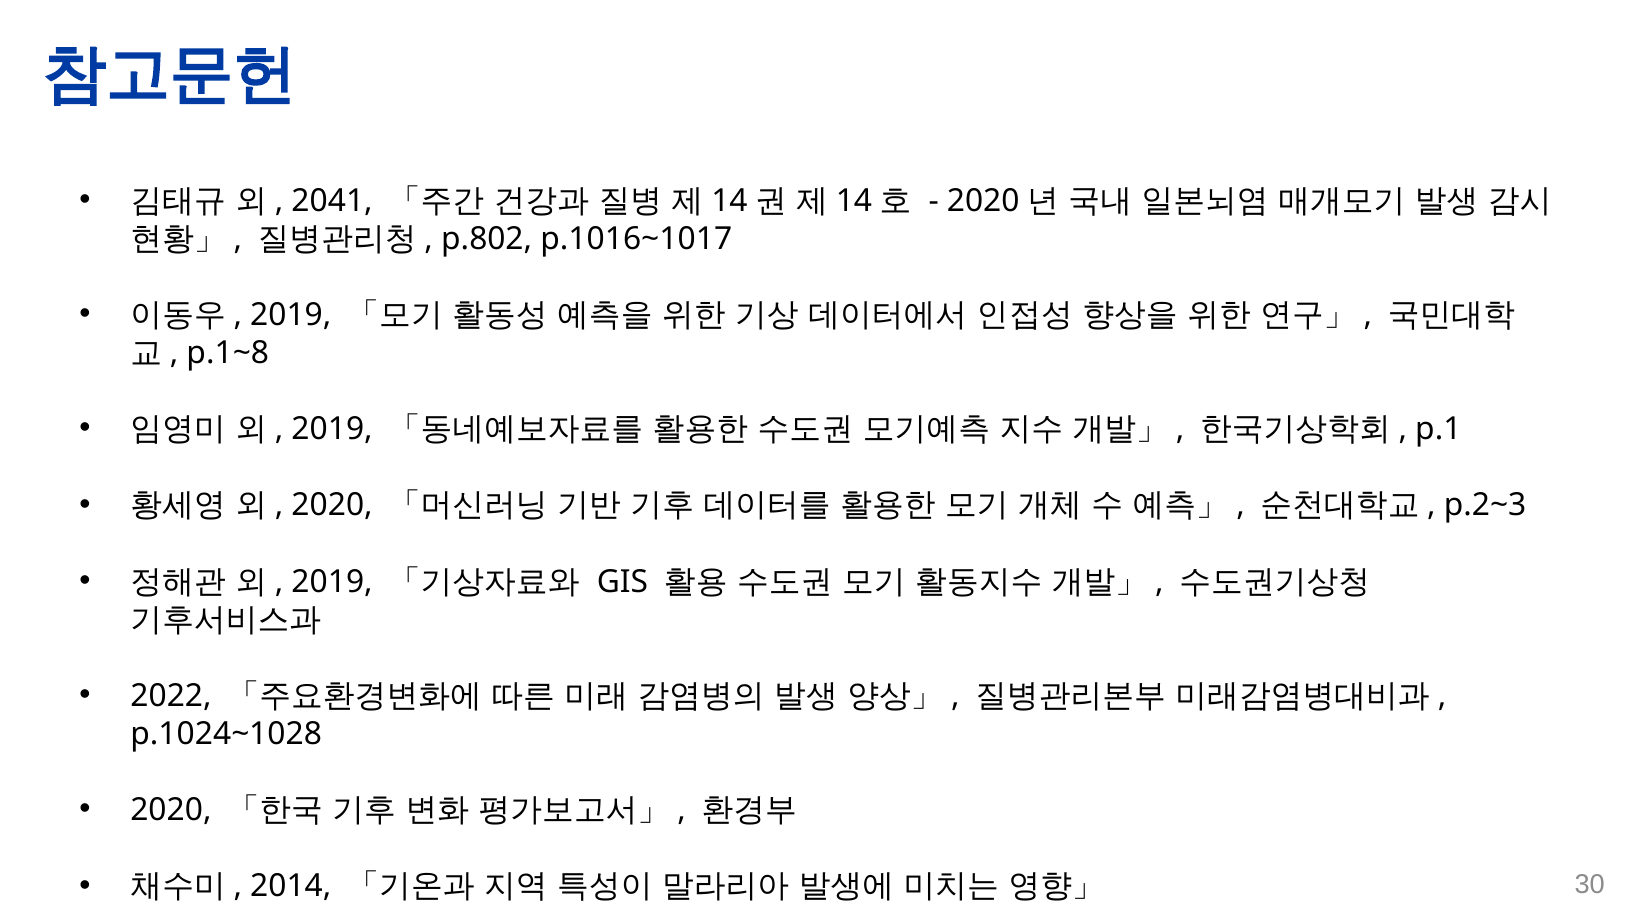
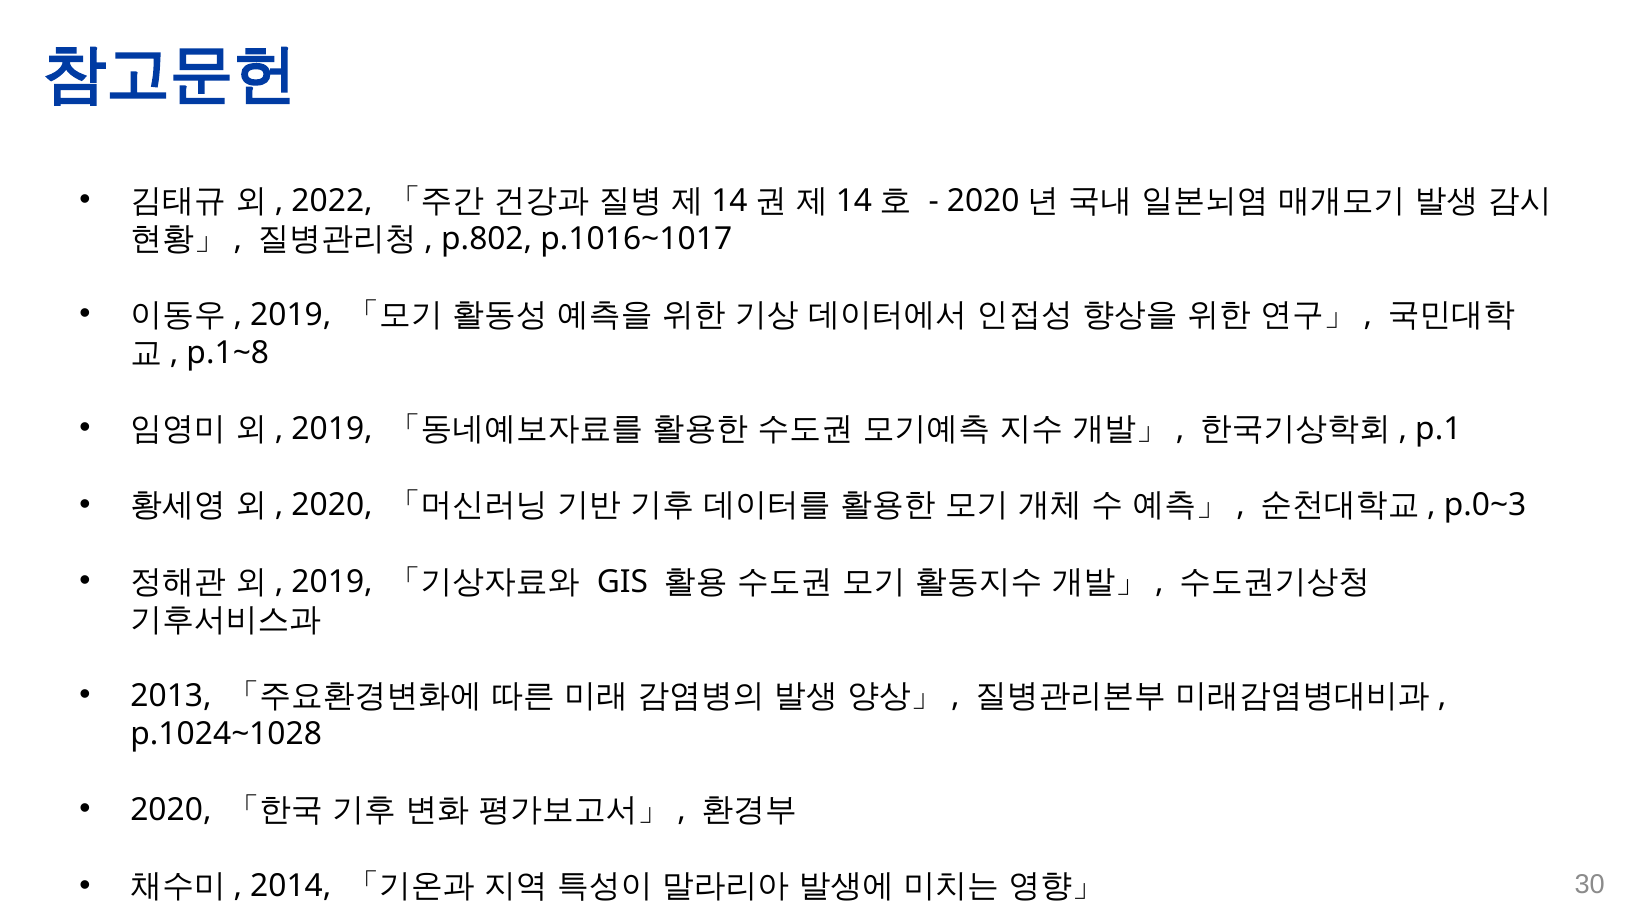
2041: 2041 -> 2022
p.2~3: p.2~3 -> p.0~3
2022: 2022 -> 2013
